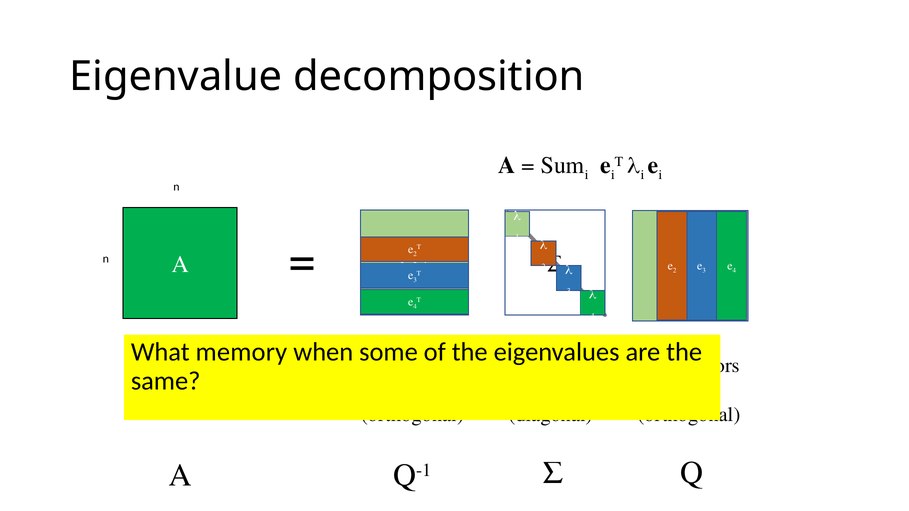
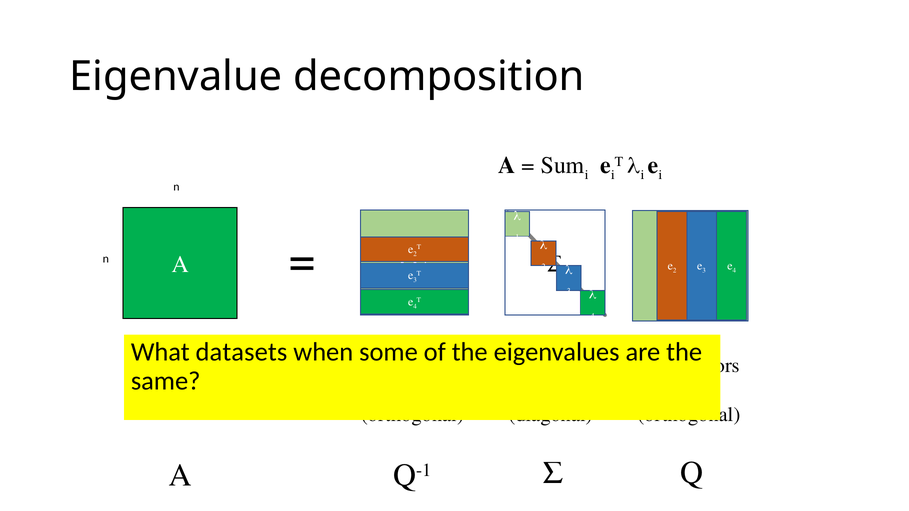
memory: memory -> datasets
